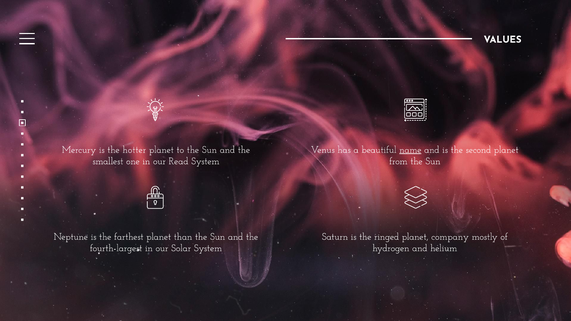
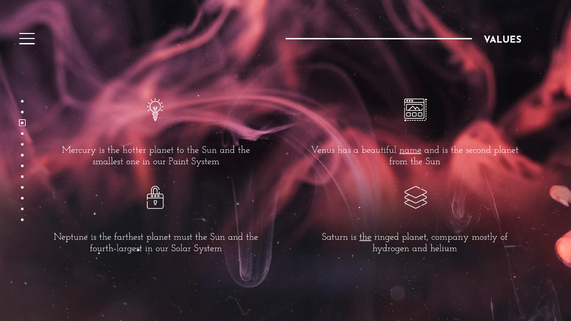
Read: Read -> Paint
than: than -> must
the at (365, 237) underline: none -> present
